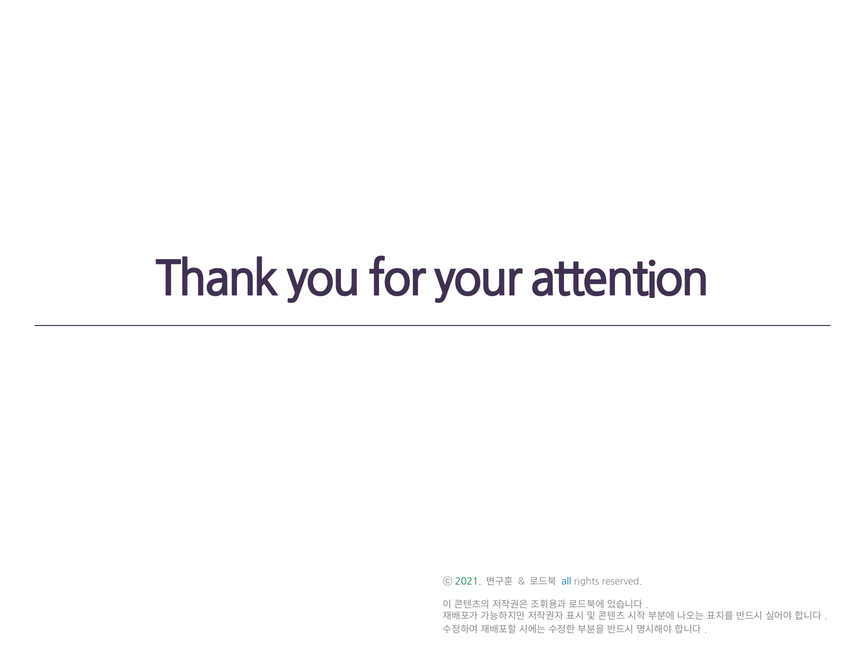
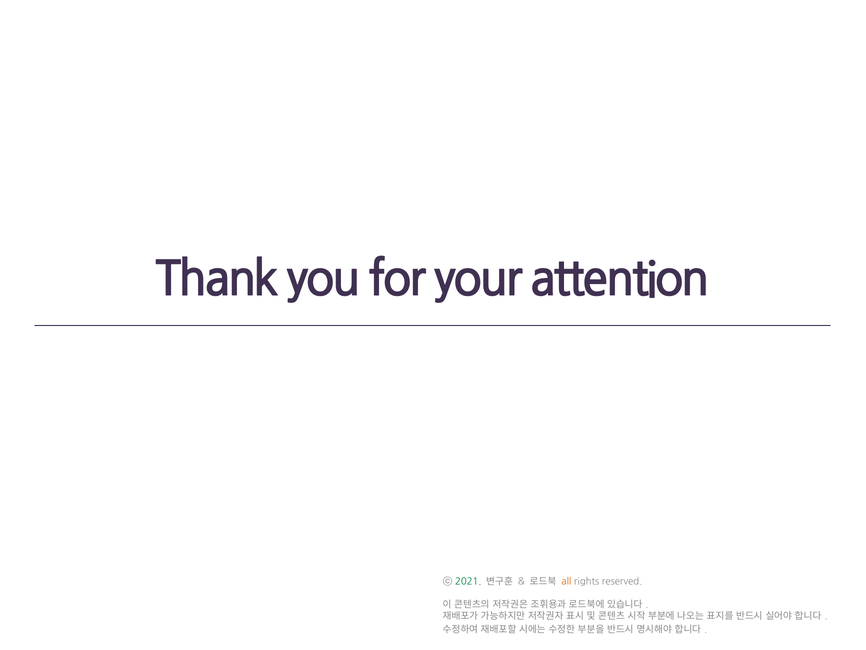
all colour: blue -> orange
